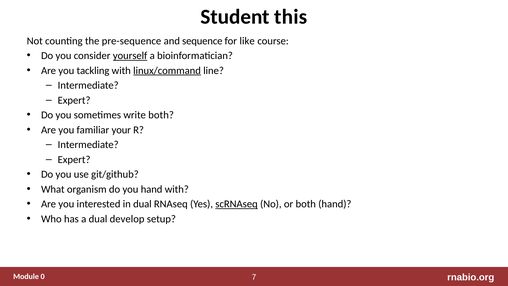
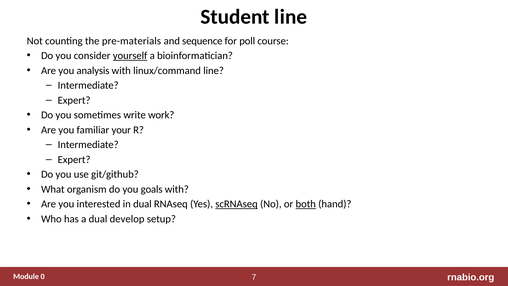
Student this: this -> line
pre-sequence: pre-sequence -> pre-materials
like: like -> poll
tackling: tackling -> analysis
linux/command underline: present -> none
write both: both -> work
you hand: hand -> goals
both at (306, 204) underline: none -> present
